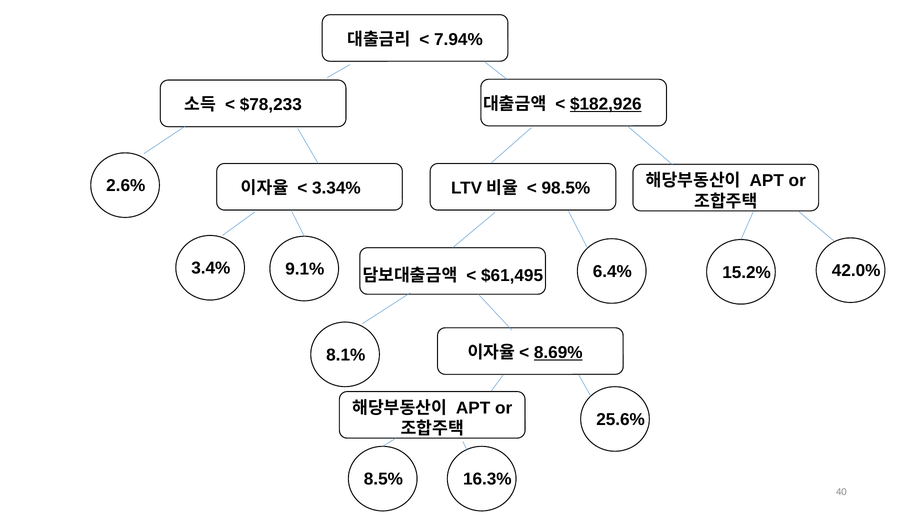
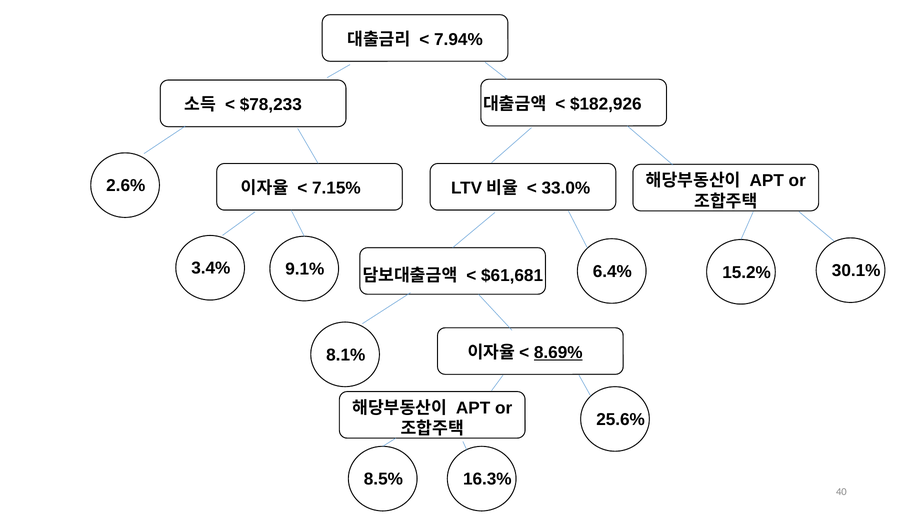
$182,926 underline: present -> none
3.34%: 3.34% -> 7.15%
98.5%: 98.5% -> 33.0%
42.0%: 42.0% -> 30.1%
$61,495: $61,495 -> $61,681
